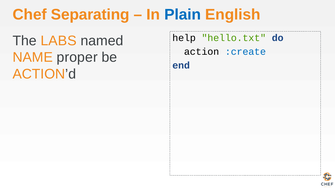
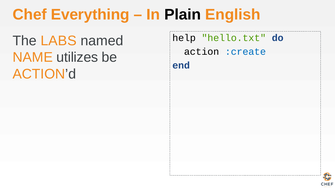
Separating: Separating -> Everything
Plain colour: blue -> black
proper: proper -> utilizes
